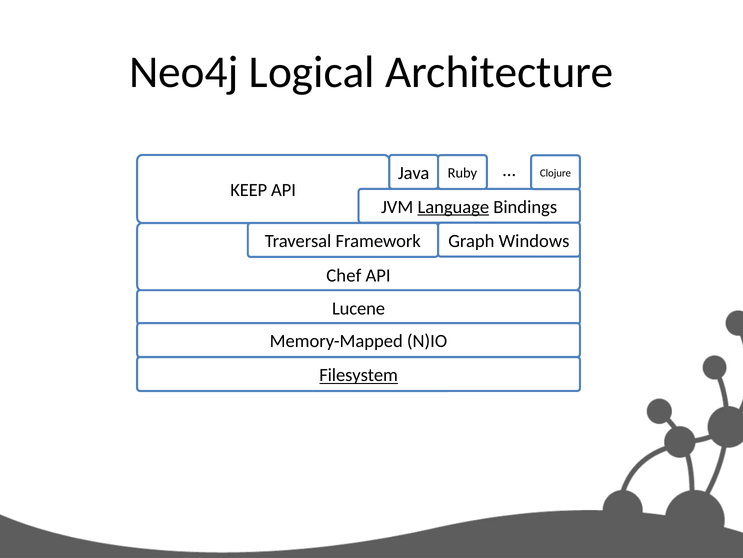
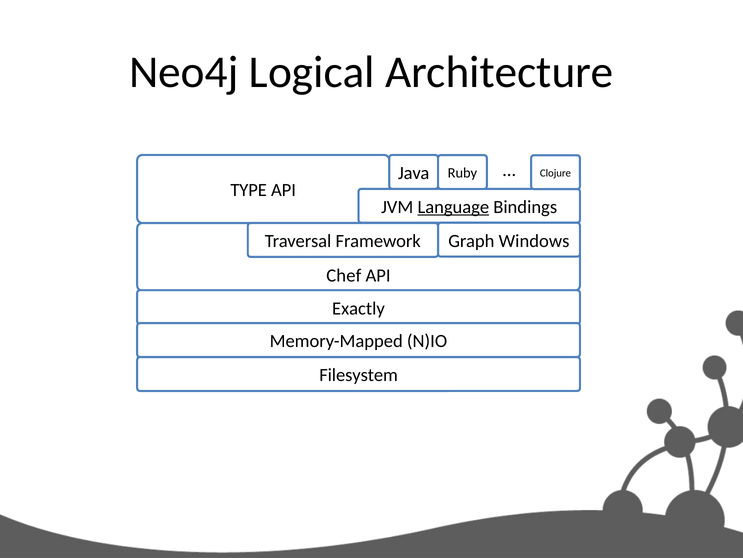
KEEP: KEEP -> TYPE
Lucene: Lucene -> Exactly
Filesystem underline: present -> none
